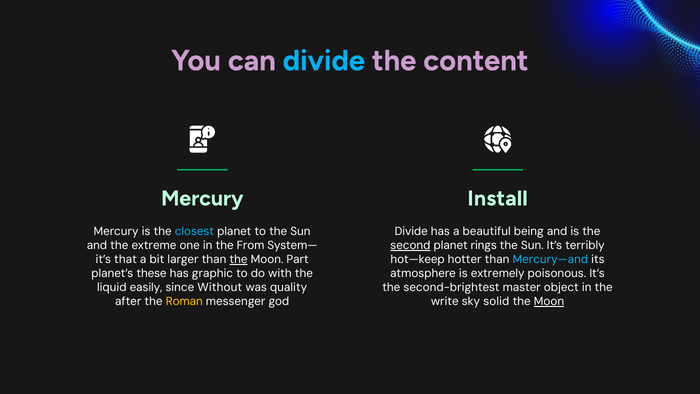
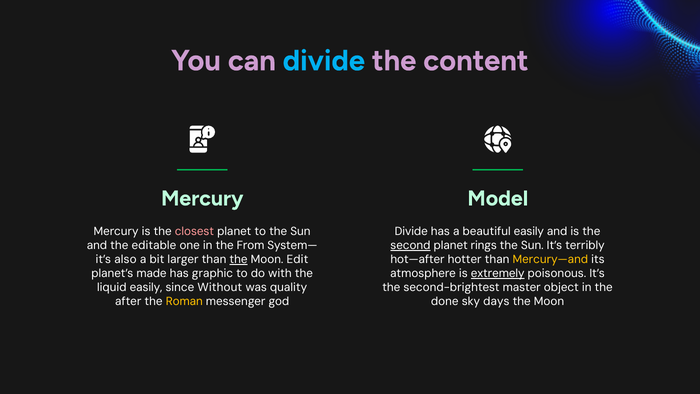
Install: Install -> Model
closest colour: light blue -> pink
beautiful being: being -> easily
extreme: extreme -> editable
that: that -> also
Part: Part -> Edit
hot—keep: hot—keep -> hot—after
Mercury—and colour: light blue -> yellow
these: these -> made
extremely underline: none -> present
write: write -> done
solid: solid -> days
Moon at (549, 301) underline: present -> none
